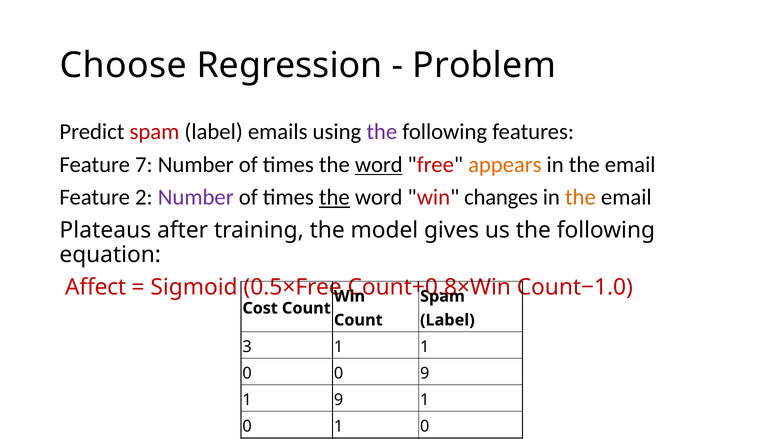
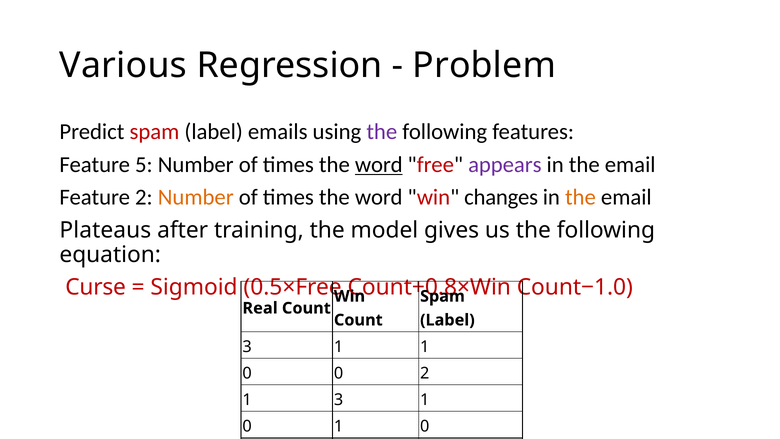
Choose: Choose -> Various
7: 7 -> 5
appears colour: orange -> purple
Number at (196, 197) colour: purple -> orange
the at (334, 197) underline: present -> none
Affect: Affect -> Curse
Cost: Cost -> Real
0 0 9: 9 -> 2
1 9: 9 -> 3
